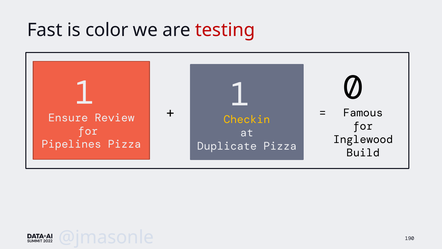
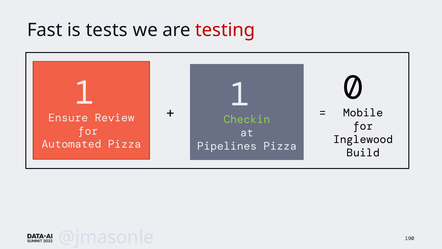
color: color -> tests
Famous: Famous -> Mobile
Checkin colour: yellow -> light green
Pipelines: Pipelines -> Automated
Duplicate: Duplicate -> Pipelines
